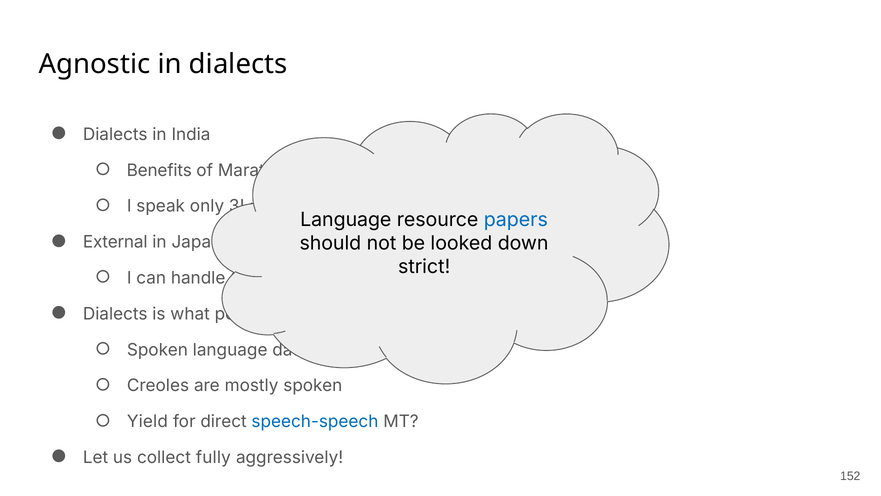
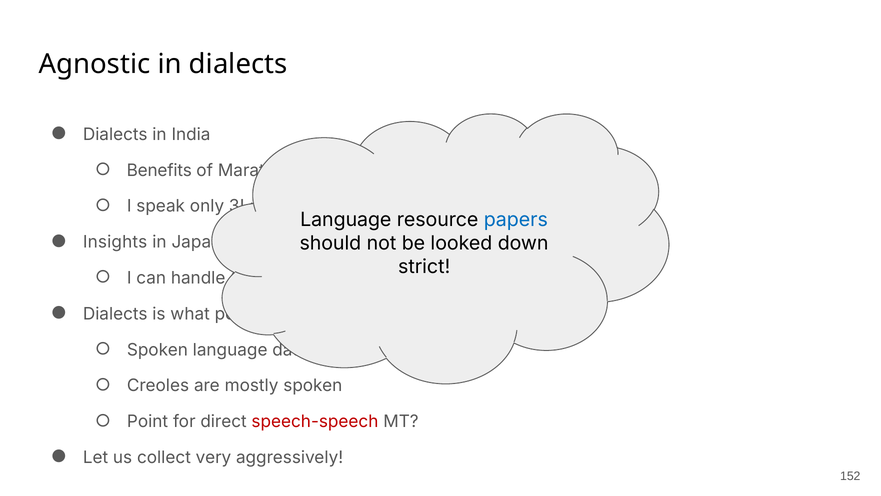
External: External -> Insights
Yield: Yield -> Point
speech-speech colour: blue -> red
fully: fully -> very
